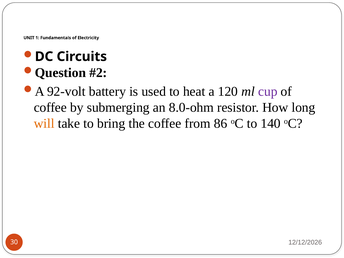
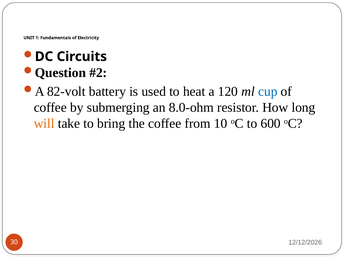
92-volt: 92-volt -> 82-volt
cup colour: purple -> blue
86: 86 -> 10
140: 140 -> 600
